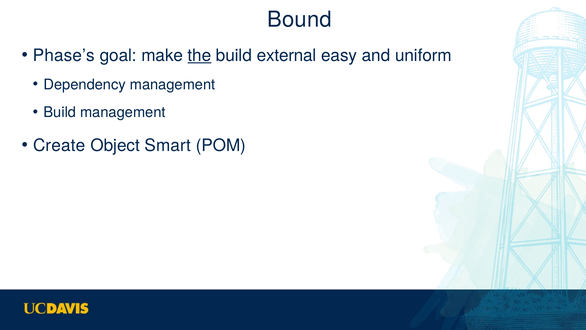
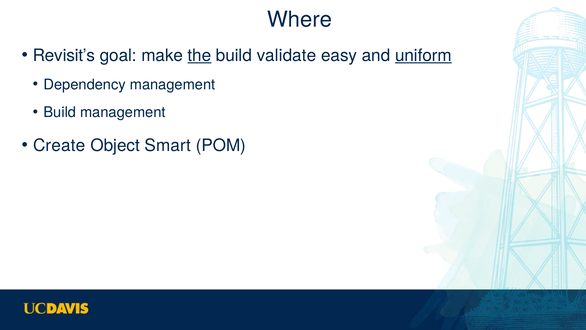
Bound: Bound -> Where
Phase’s: Phase’s -> Revisit’s
external: external -> validate
uniform underline: none -> present
